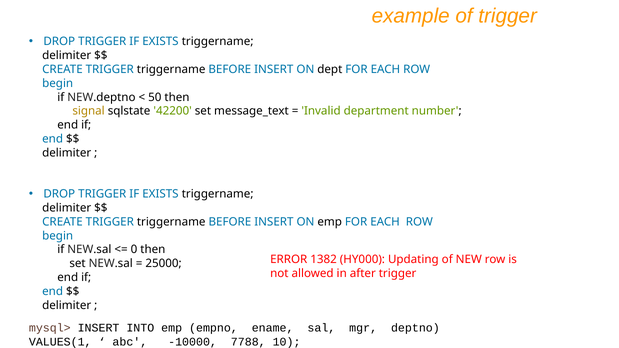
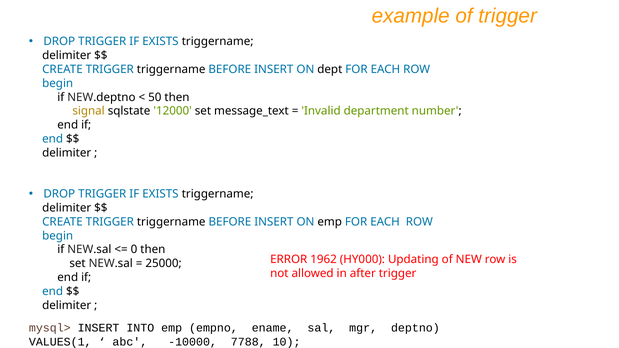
42200: 42200 -> 12000
1382: 1382 -> 1962
